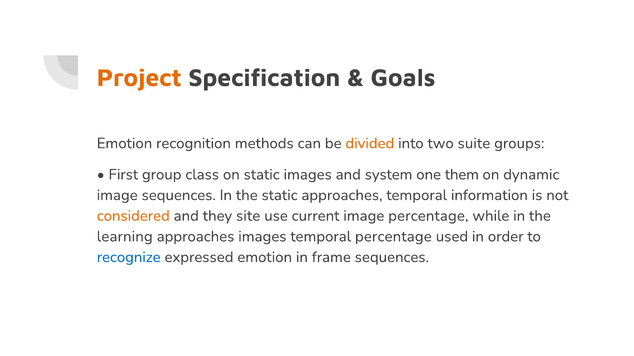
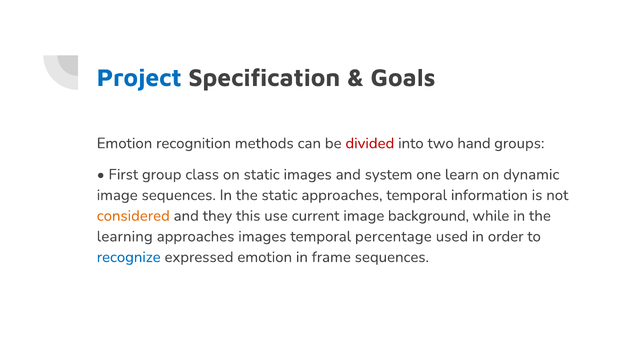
Project colour: orange -> blue
divided colour: orange -> red
suite: suite -> hand
them: them -> learn
site: site -> this
image percentage: percentage -> background
